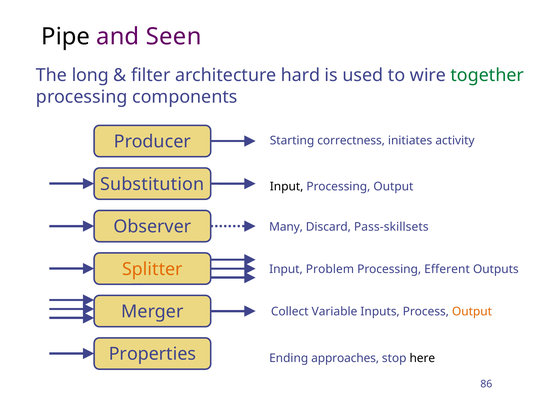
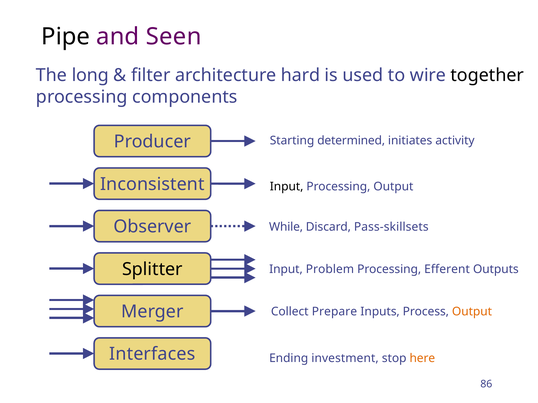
together colour: green -> black
correctness: correctness -> determined
Substitution: Substitution -> Inconsistent
Many: Many -> While
Splitter colour: orange -> black
Variable: Variable -> Prepare
Properties: Properties -> Interfaces
approaches: approaches -> investment
here colour: black -> orange
